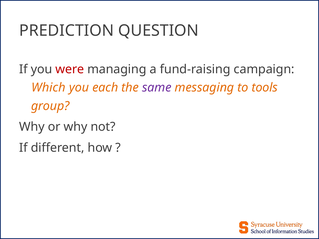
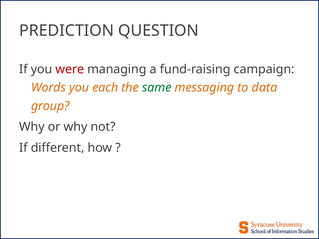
Which: Which -> Words
same colour: purple -> green
tools: tools -> data
